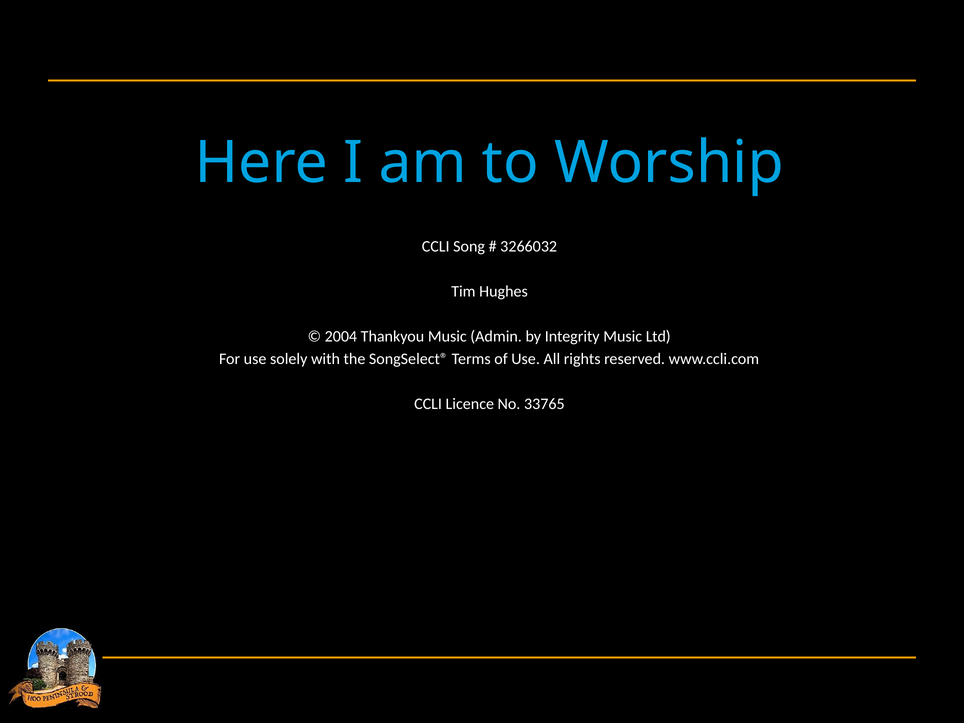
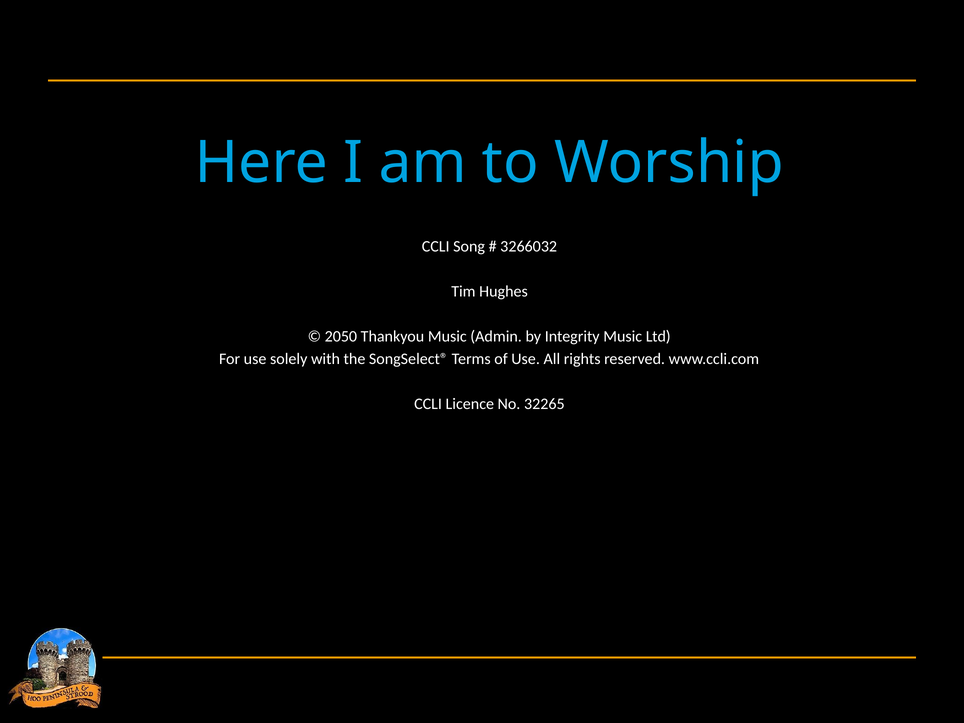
2004: 2004 -> 2050
33765: 33765 -> 32265
